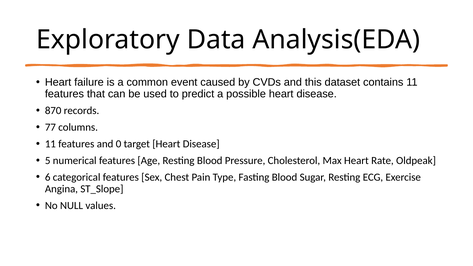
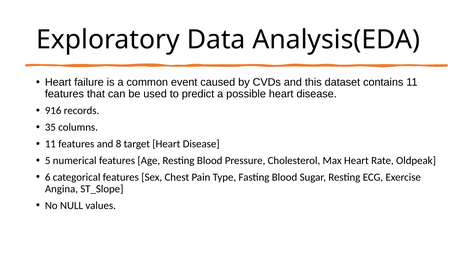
870: 870 -> 916
77: 77 -> 35
0: 0 -> 8
